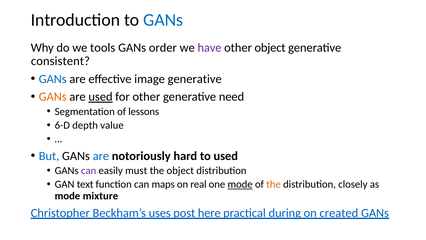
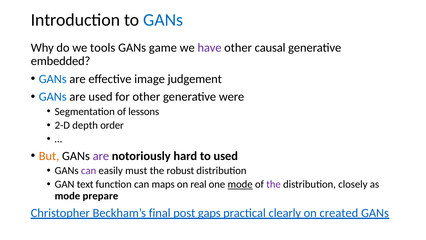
order: order -> game
other object: object -> causal
consistent: consistent -> embedded
image generative: generative -> judgement
GANs at (53, 97) colour: orange -> blue
used at (101, 97) underline: present -> none
need: need -> were
6-D: 6-D -> 2-D
value: value -> order
But colour: blue -> orange
are at (101, 156) colour: blue -> purple
the object: object -> robust
the at (274, 184) colour: orange -> purple
mixture: mixture -> prepare
uses: uses -> final
here: here -> gaps
during: during -> clearly
